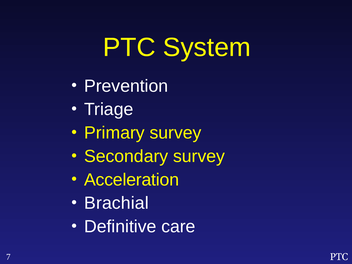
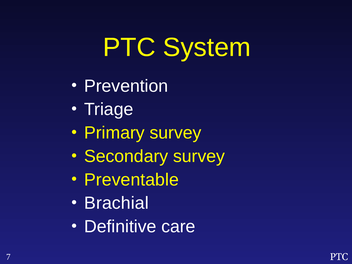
Acceleration: Acceleration -> Preventable
